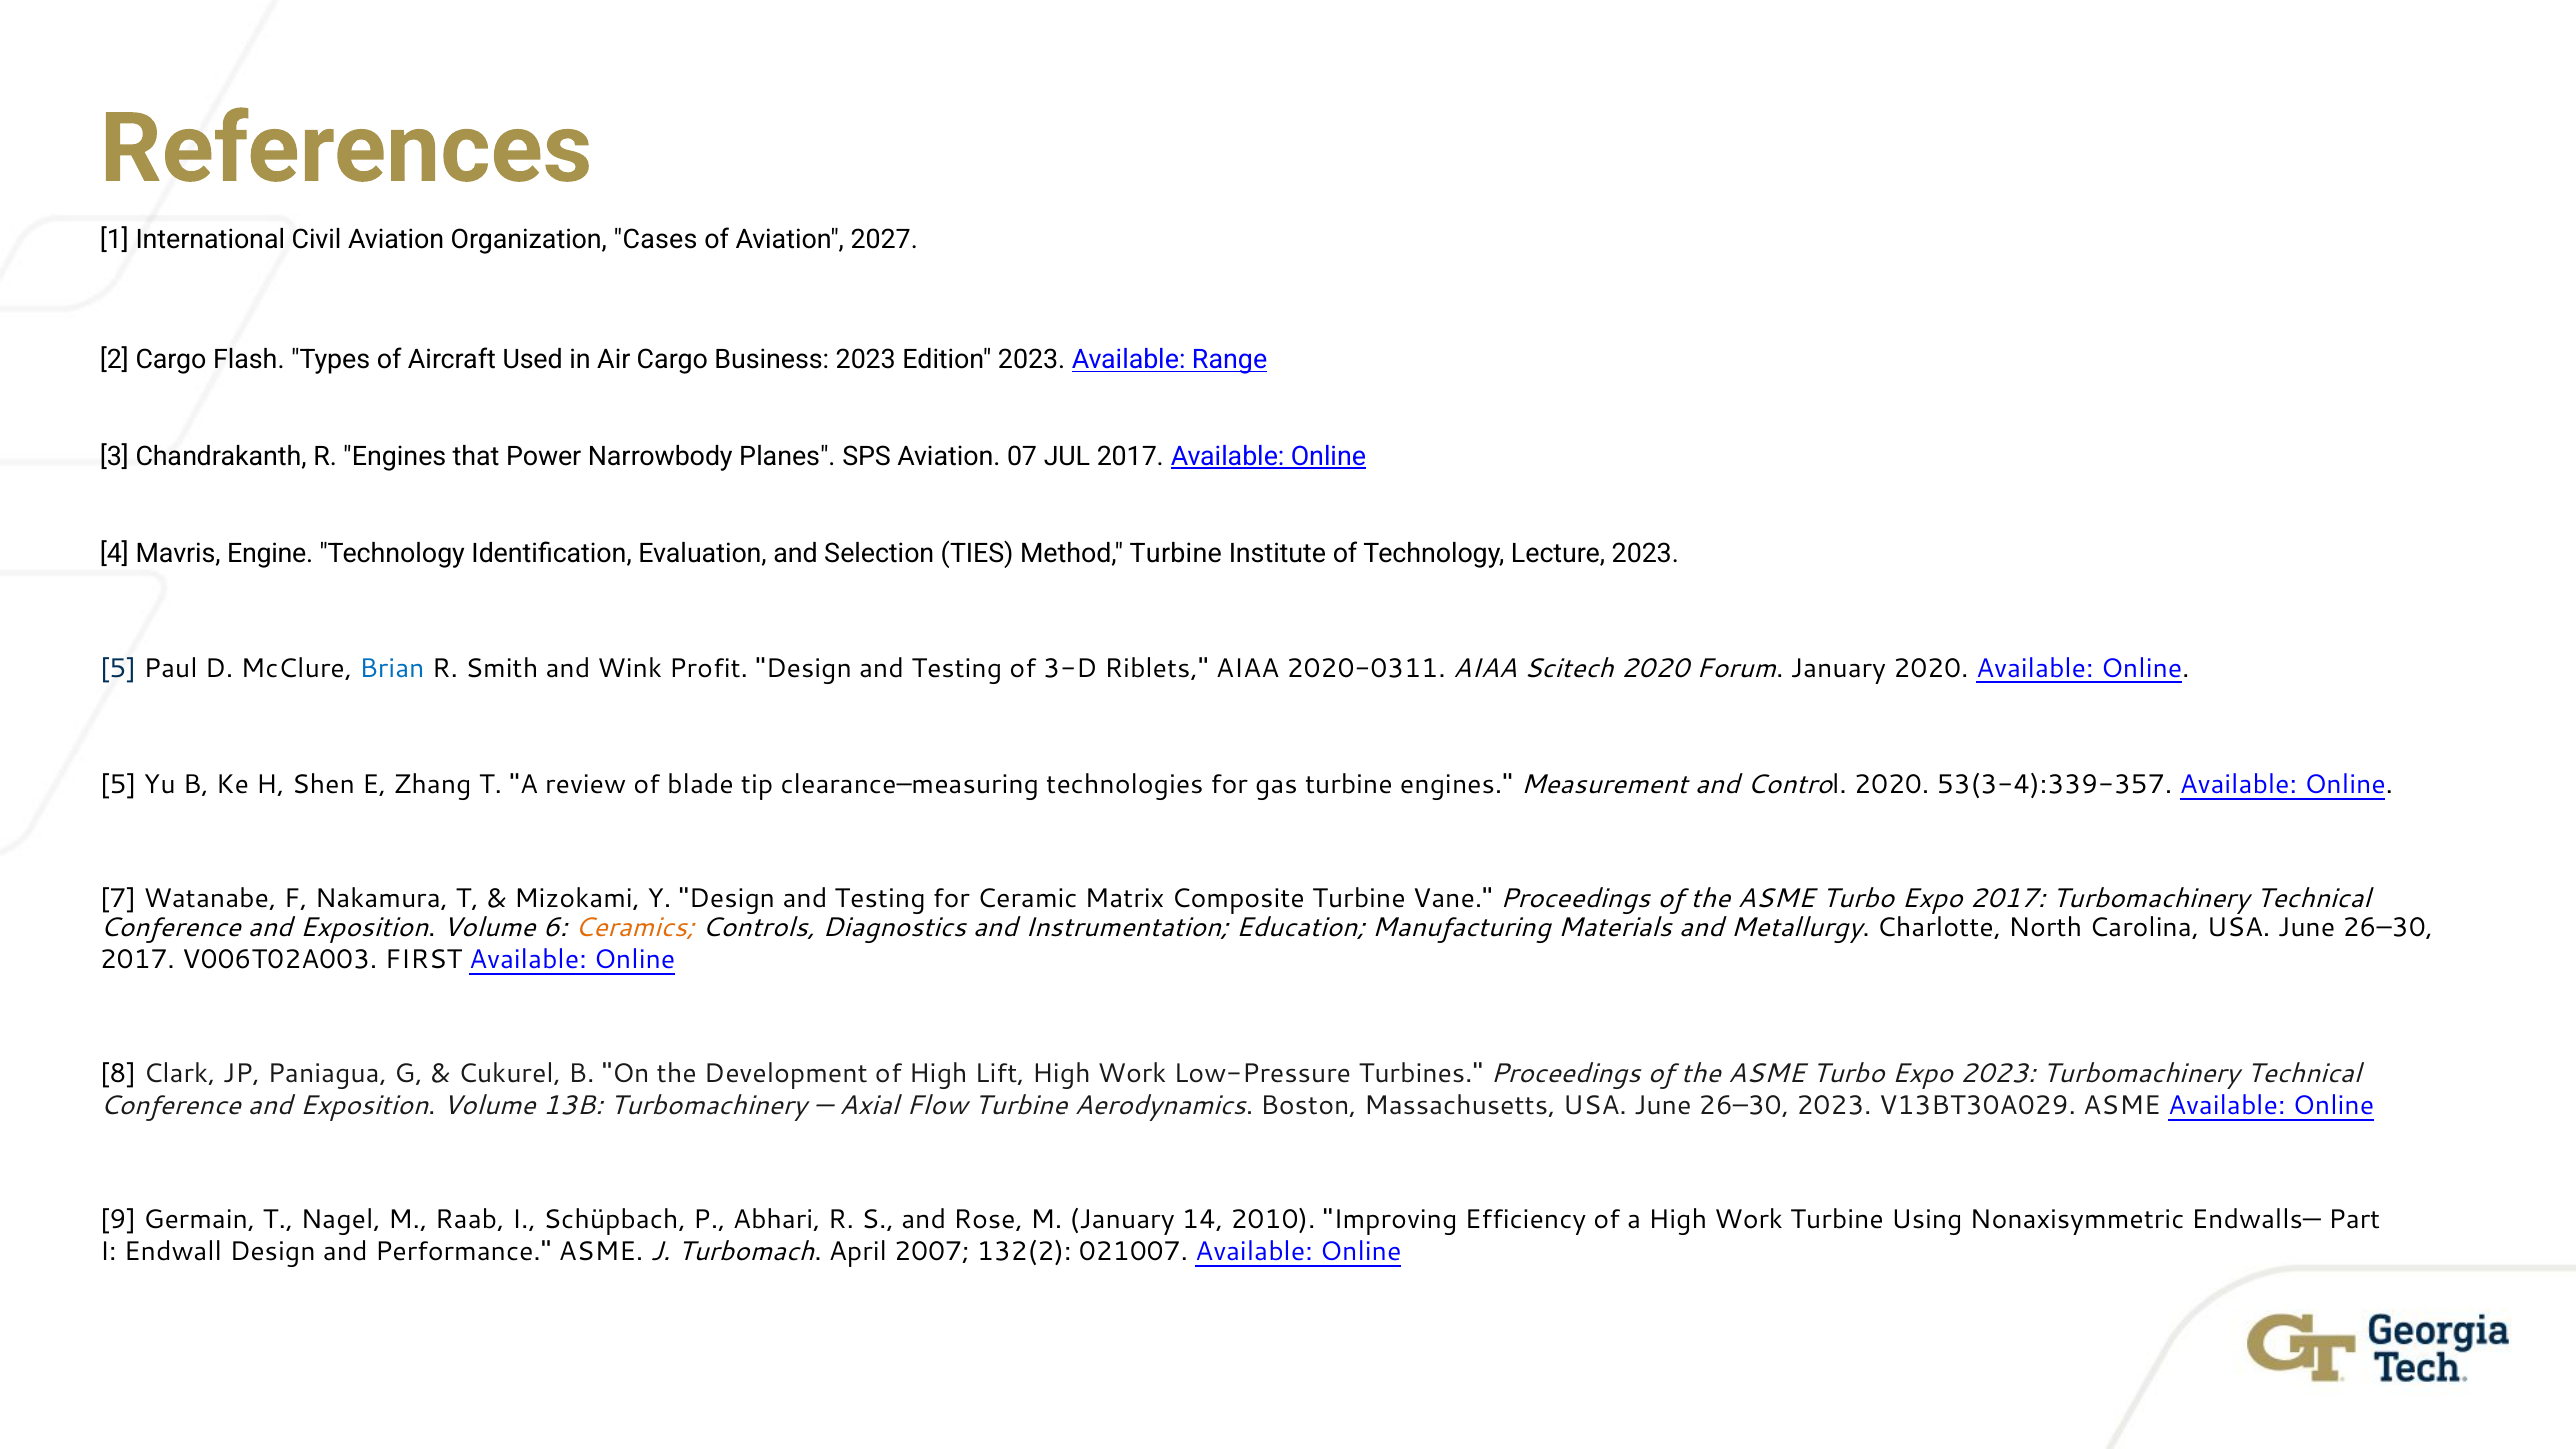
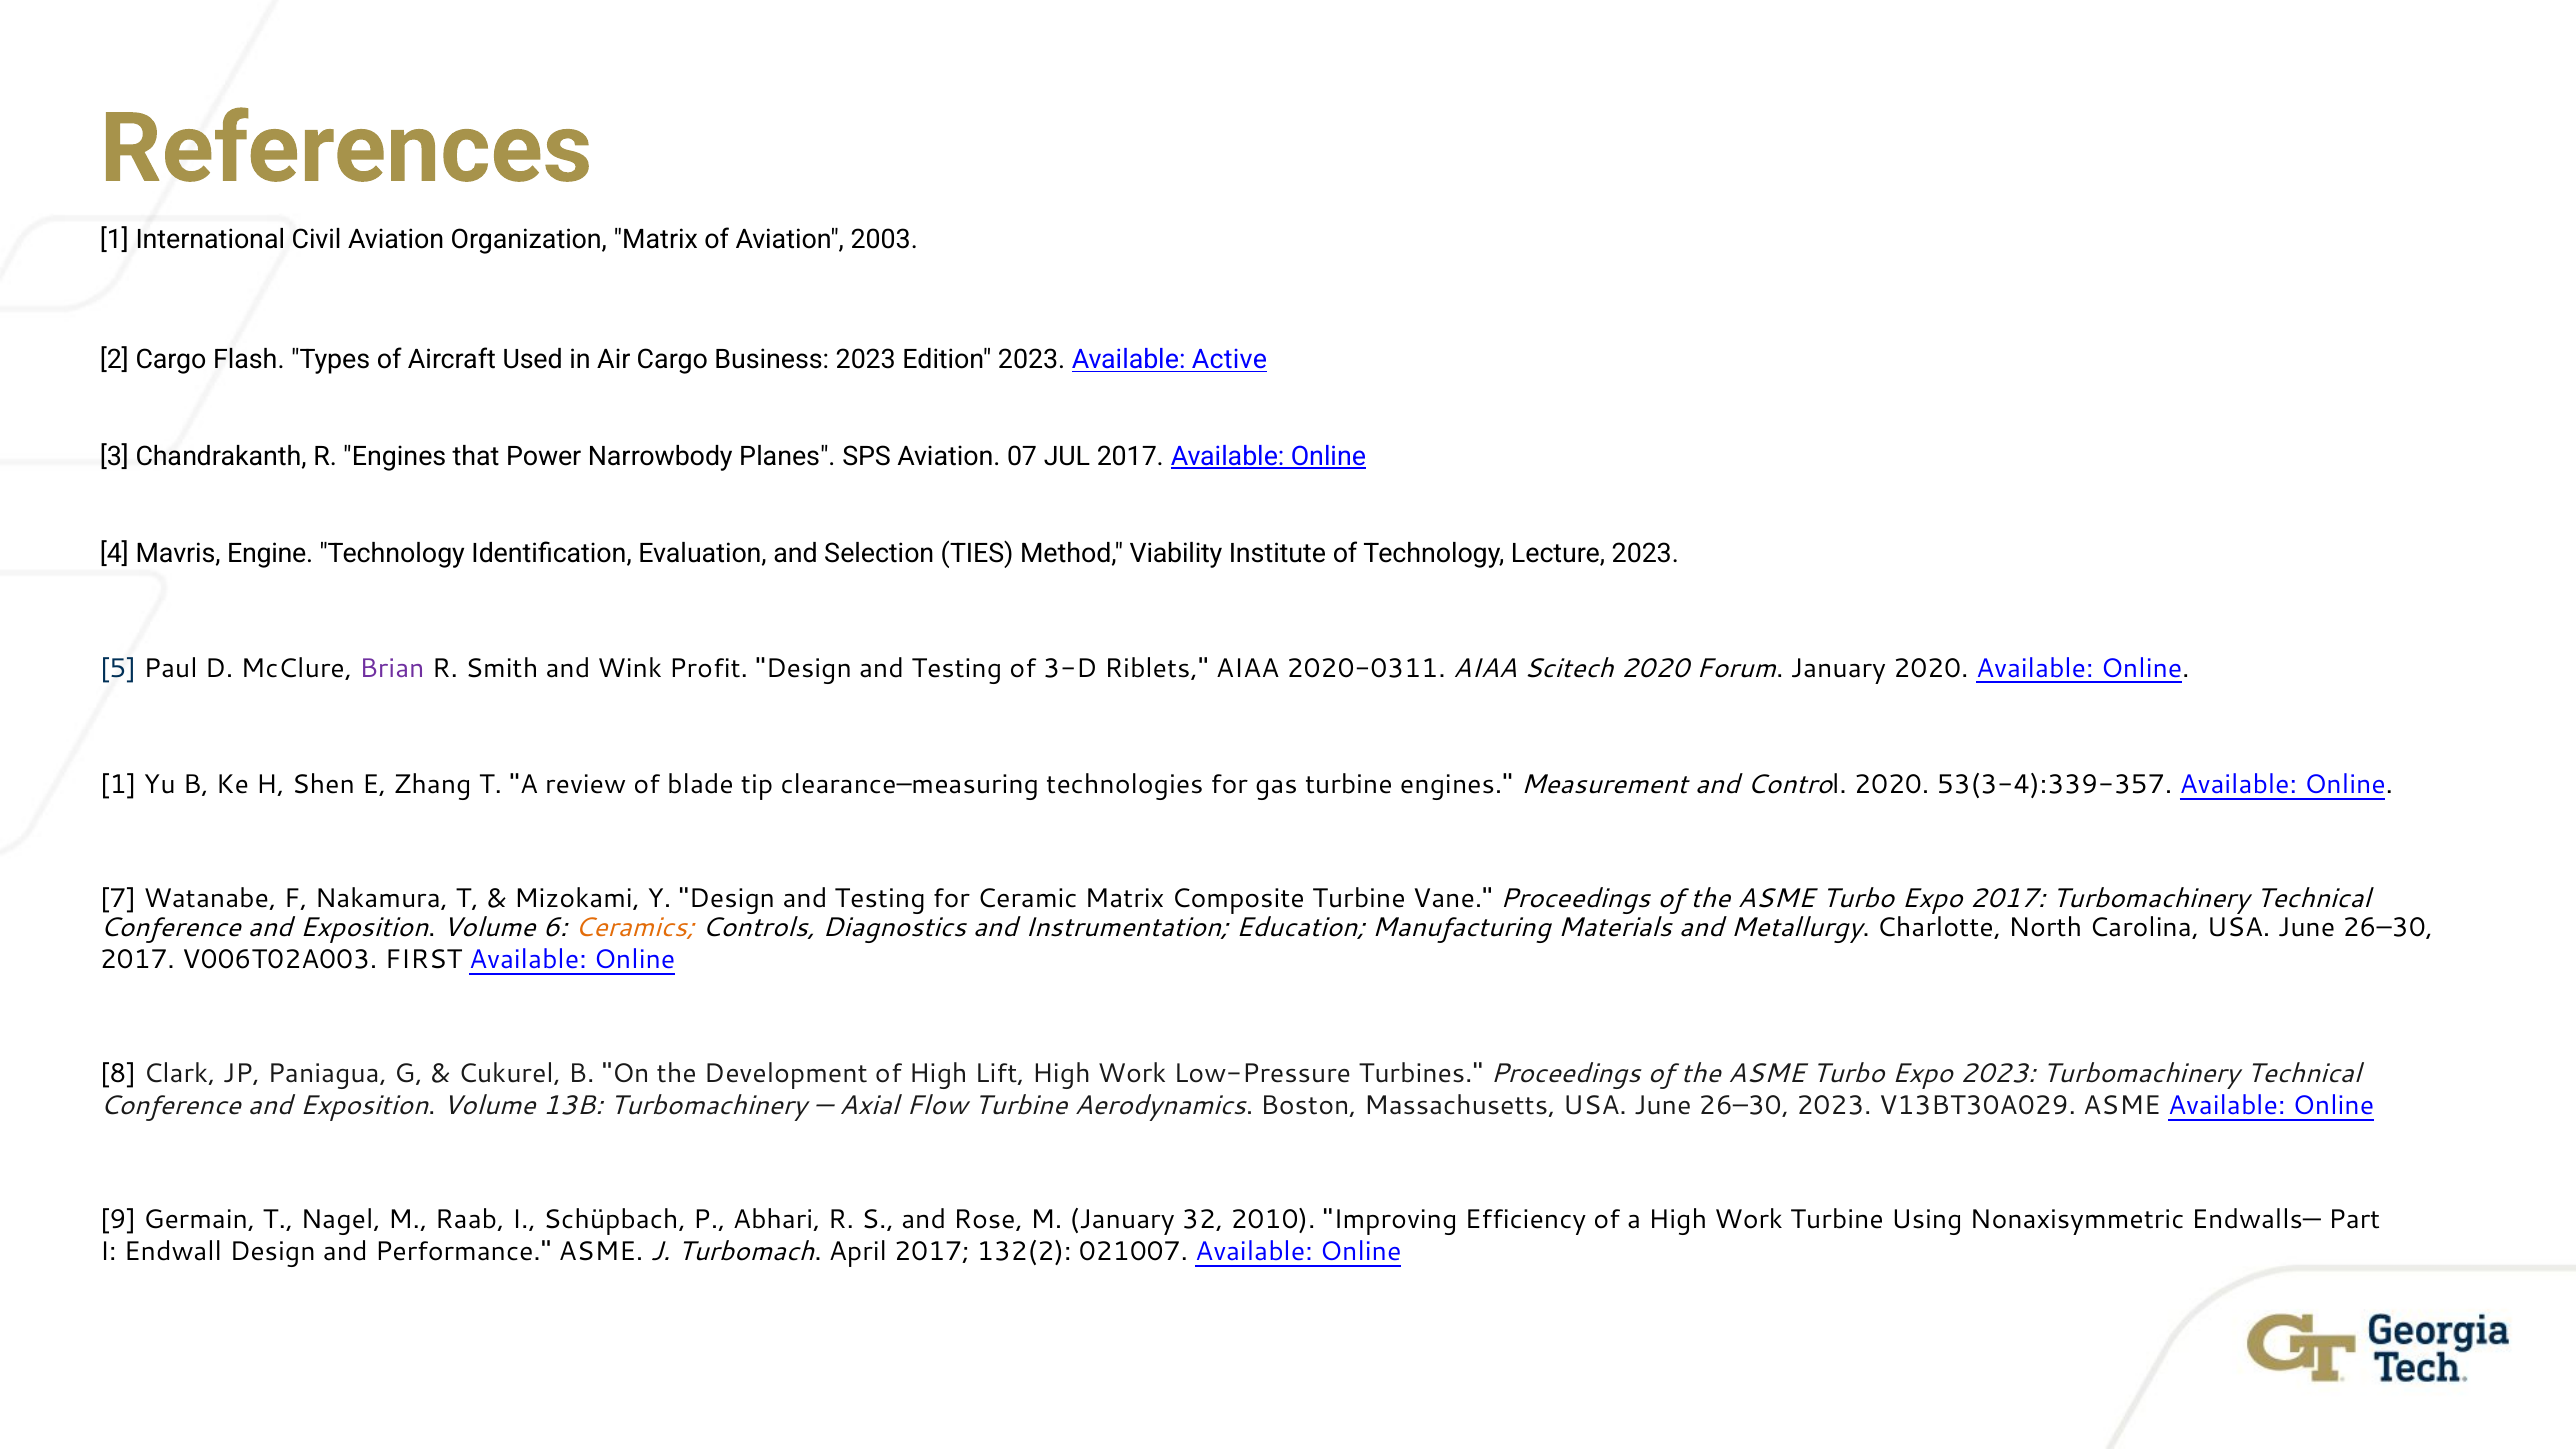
Organization Cases: Cases -> Matrix
2027: 2027 -> 2003
Range: Range -> Active
Method Turbine: Turbine -> Viability
Brian colour: blue -> purple
5 at (118, 785): 5 -> 1
14: 14 -> 32
April 2007: 2007 -> 2017
